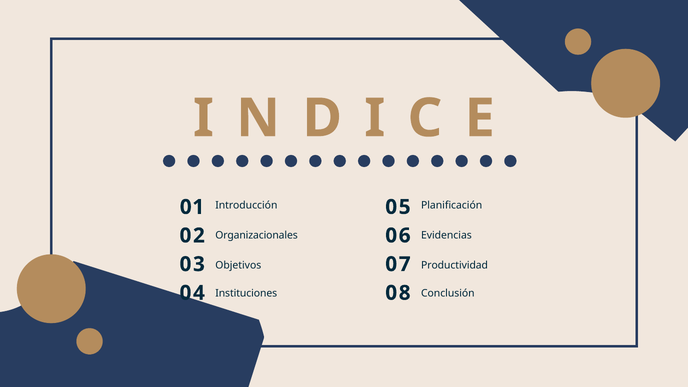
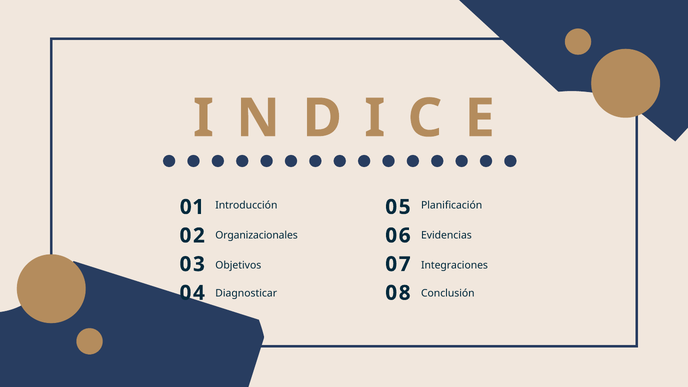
Productividad: Productividad -> Integraciones
Instituciones: Instituciones -> Diagnosticar
